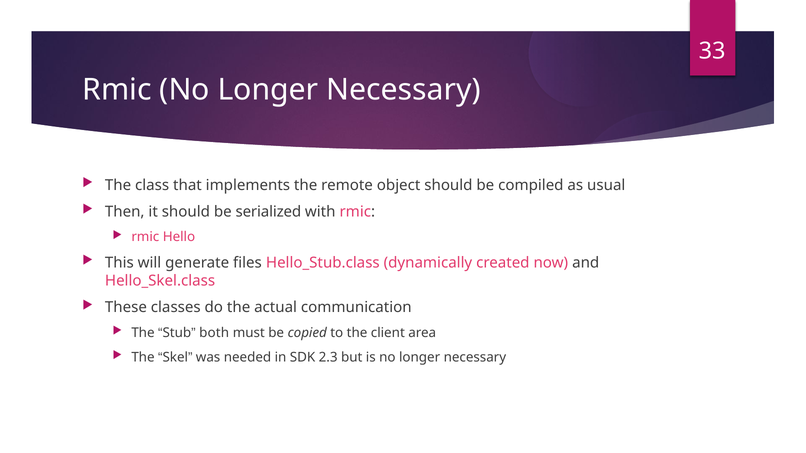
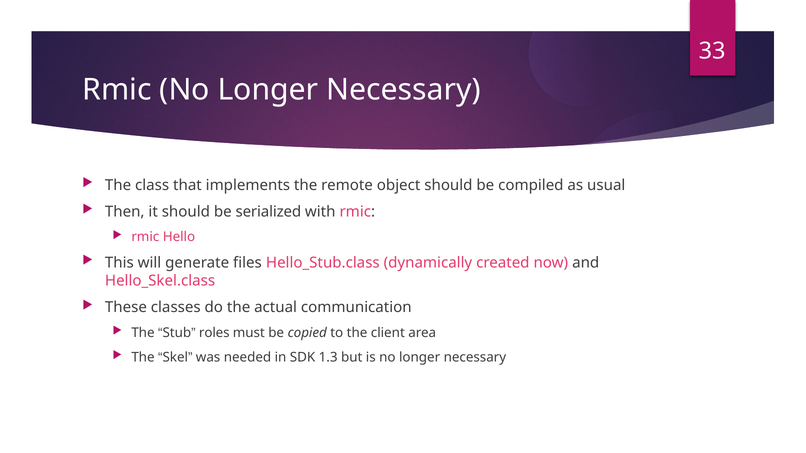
both: both -> roles
2.3: 2.3 -> 1.3
